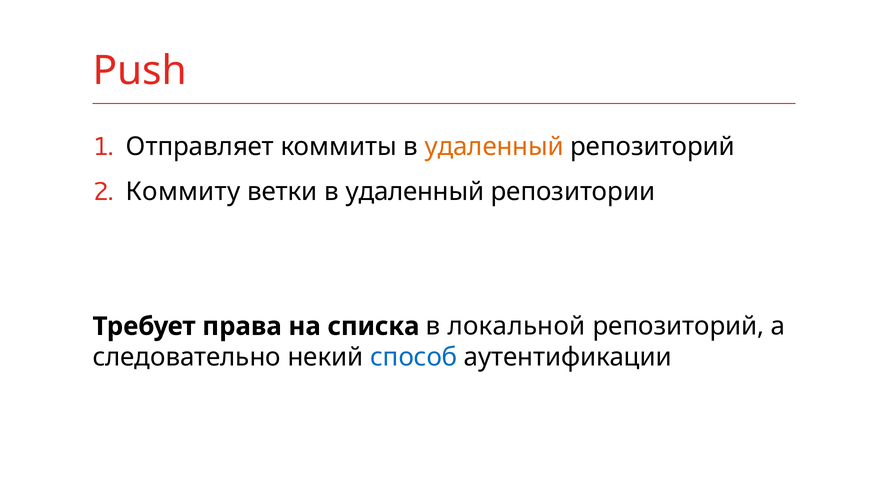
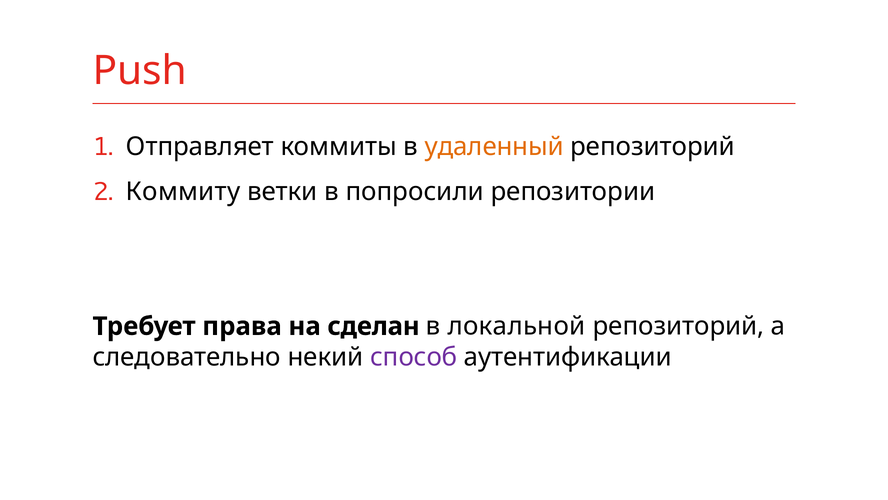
ветки в удаленный: удаленный -> попросили
списка: списка -> сделан
способ colour: blue -> purple
